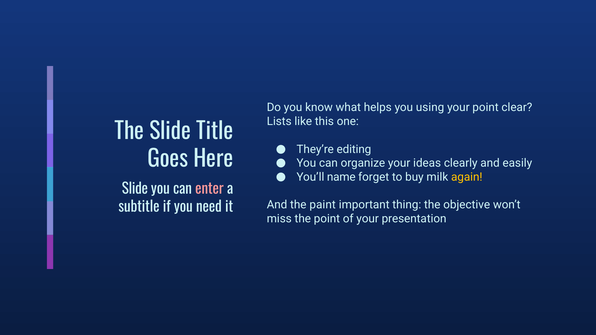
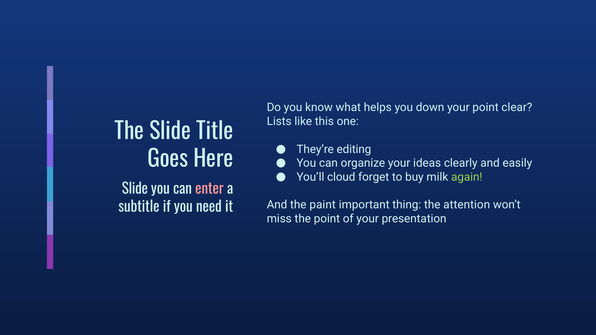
using: using -> down
name: name -> cloud
again colour: yellow -> light green
objective: objective -> attention
